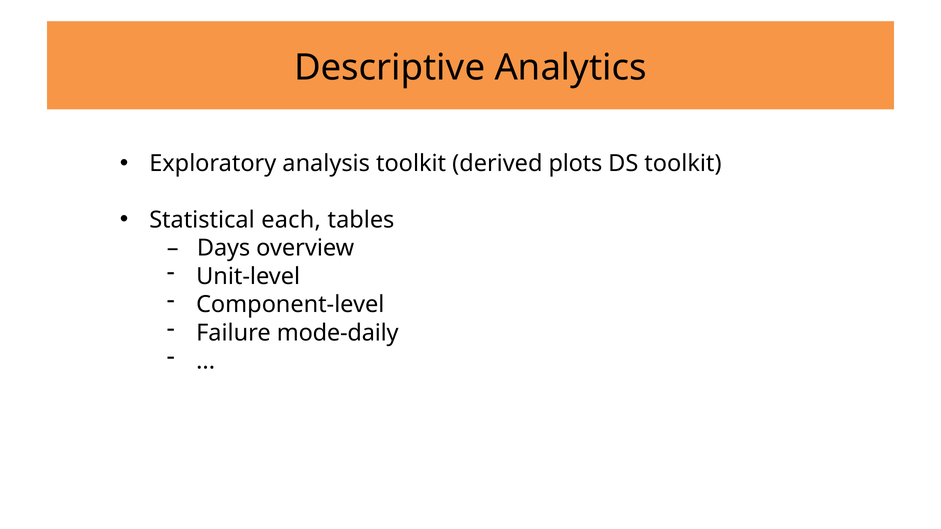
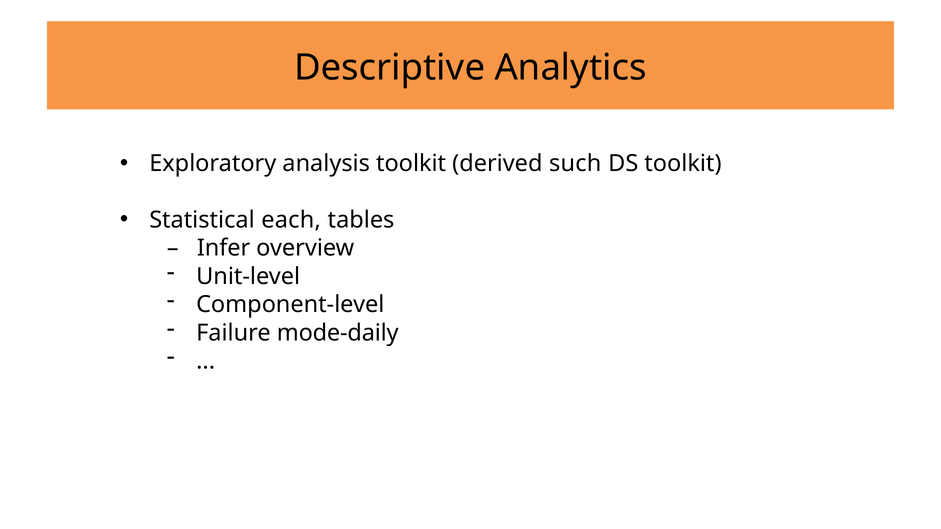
plots: plots -> such
Days: Days -> Infer
